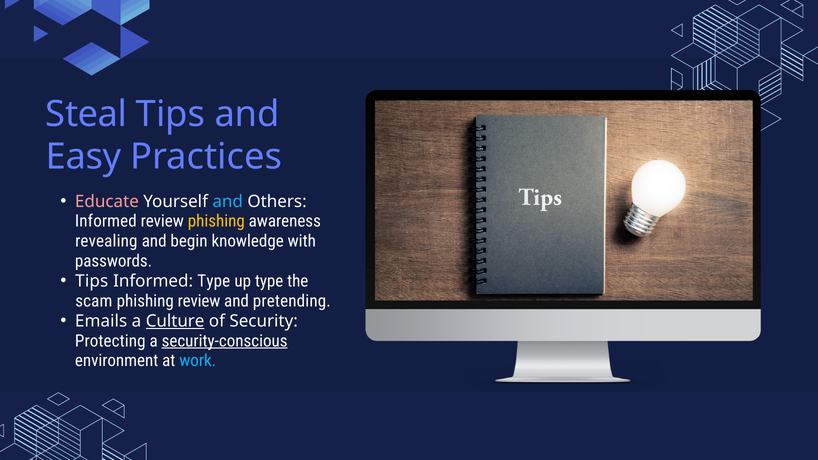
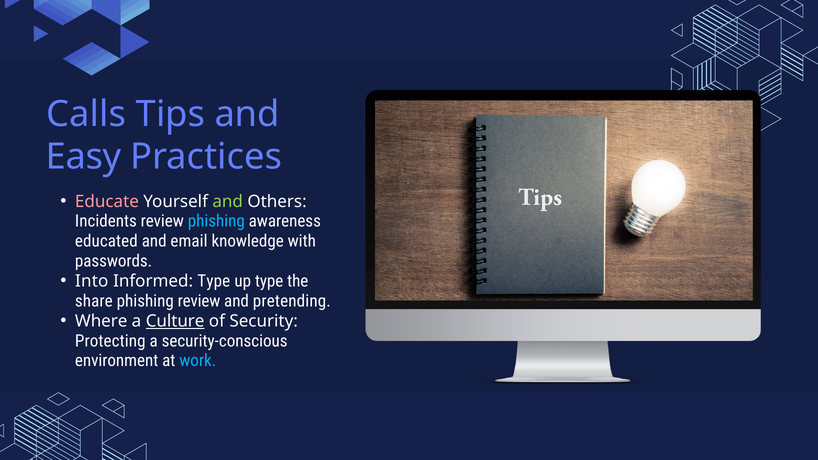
Steal: Steal -> Calls
and at (228, 201) colour: light blue -> light green
Informed at (106, 221): Informed -> Incidents
phishing at (216, 221) colour: yellow -> light blue
revealing: revealing -> educated
begin: begin -> email
Tips at (92, 281): Tips -> Into
scam: scam -> share
Emails: Emails -> Where
security-conscious underline: present -> none
